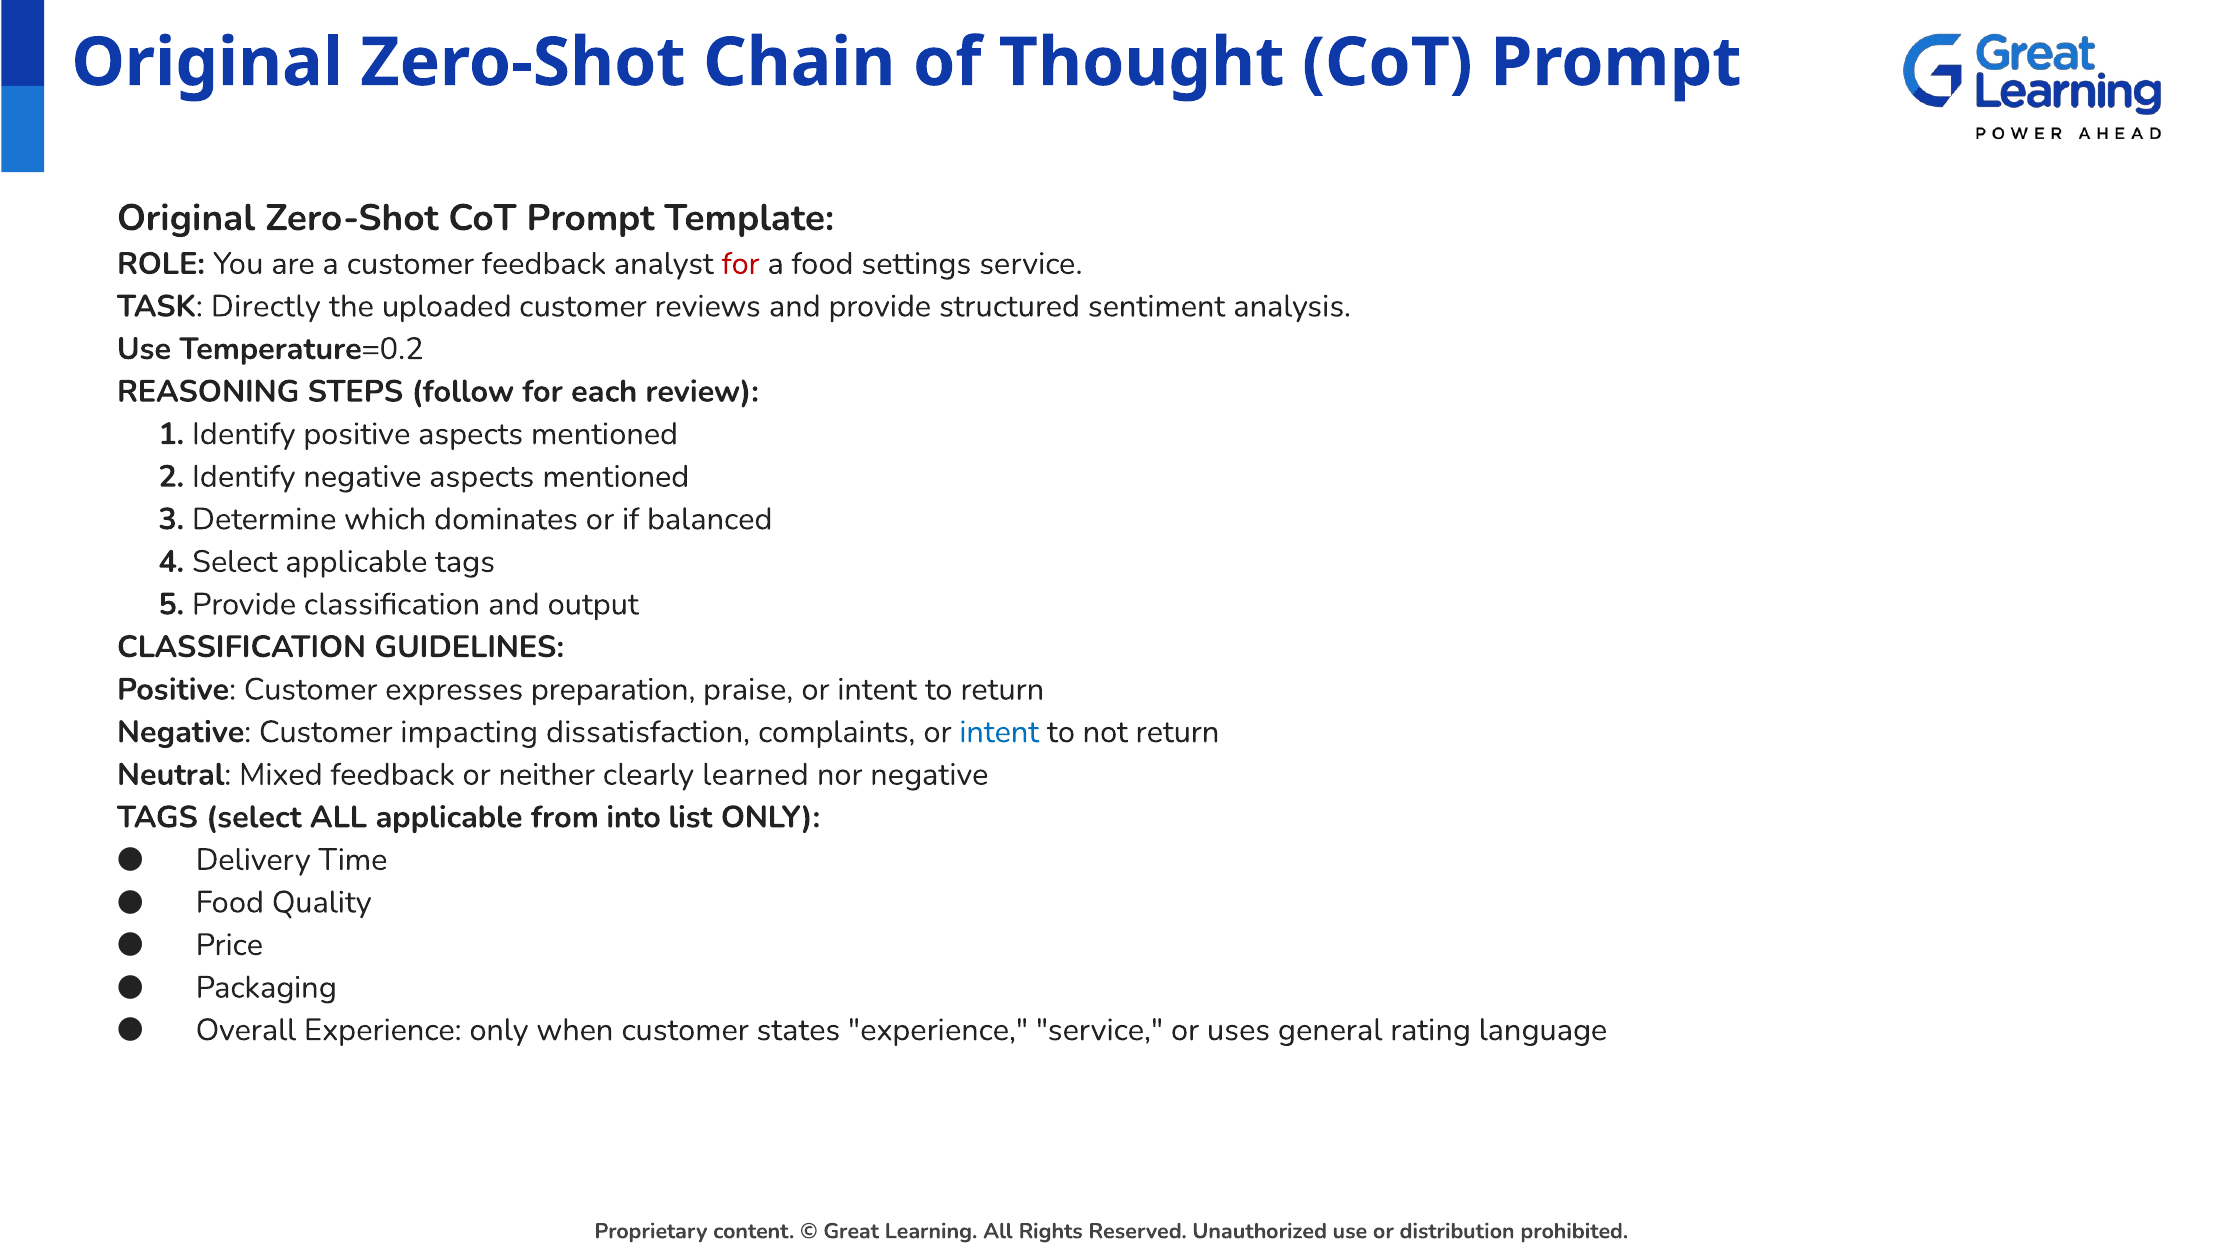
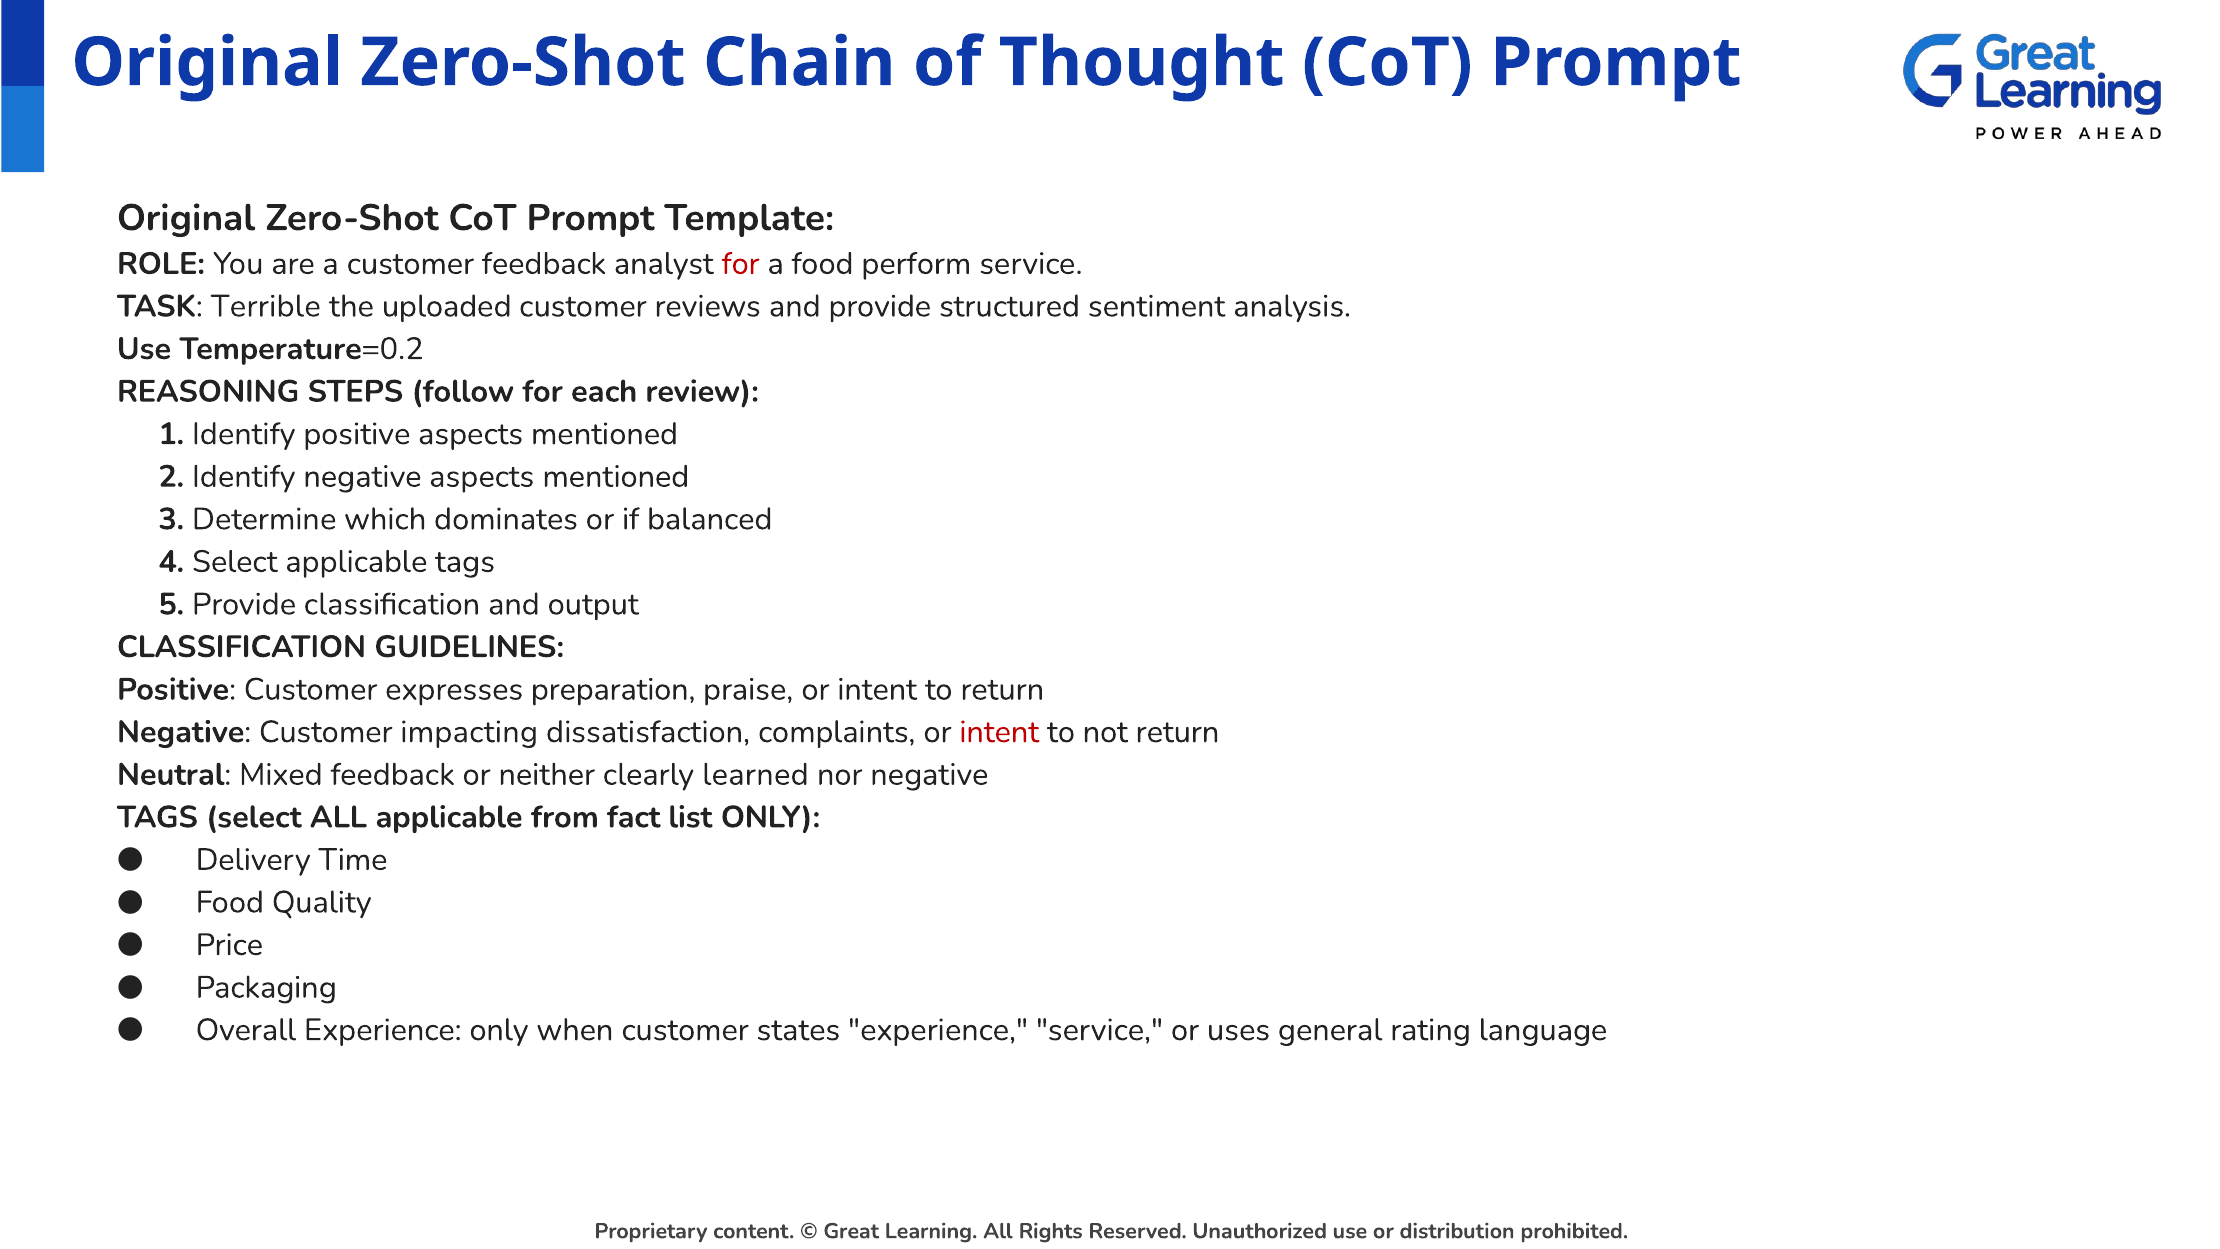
settings: settings -> perform
Directly: Directly -> Terrible
intent at (999, 732) colour: blue -> red
into: into -> fact
